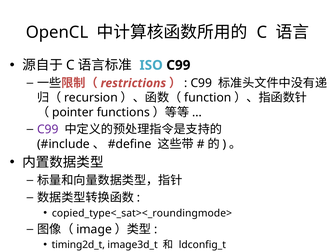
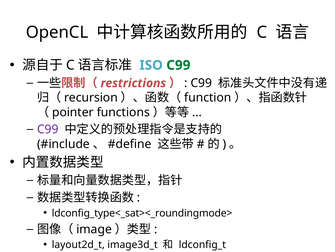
C99 at (178, 65) colour: black -> green
copied_type<_sat><_roundingmode>: copied_type<_sat><_roundingmode> -> ldconfig_type<_sat><_roundingmode>
timing2d_t: timing2d_t -> layout2d_t
